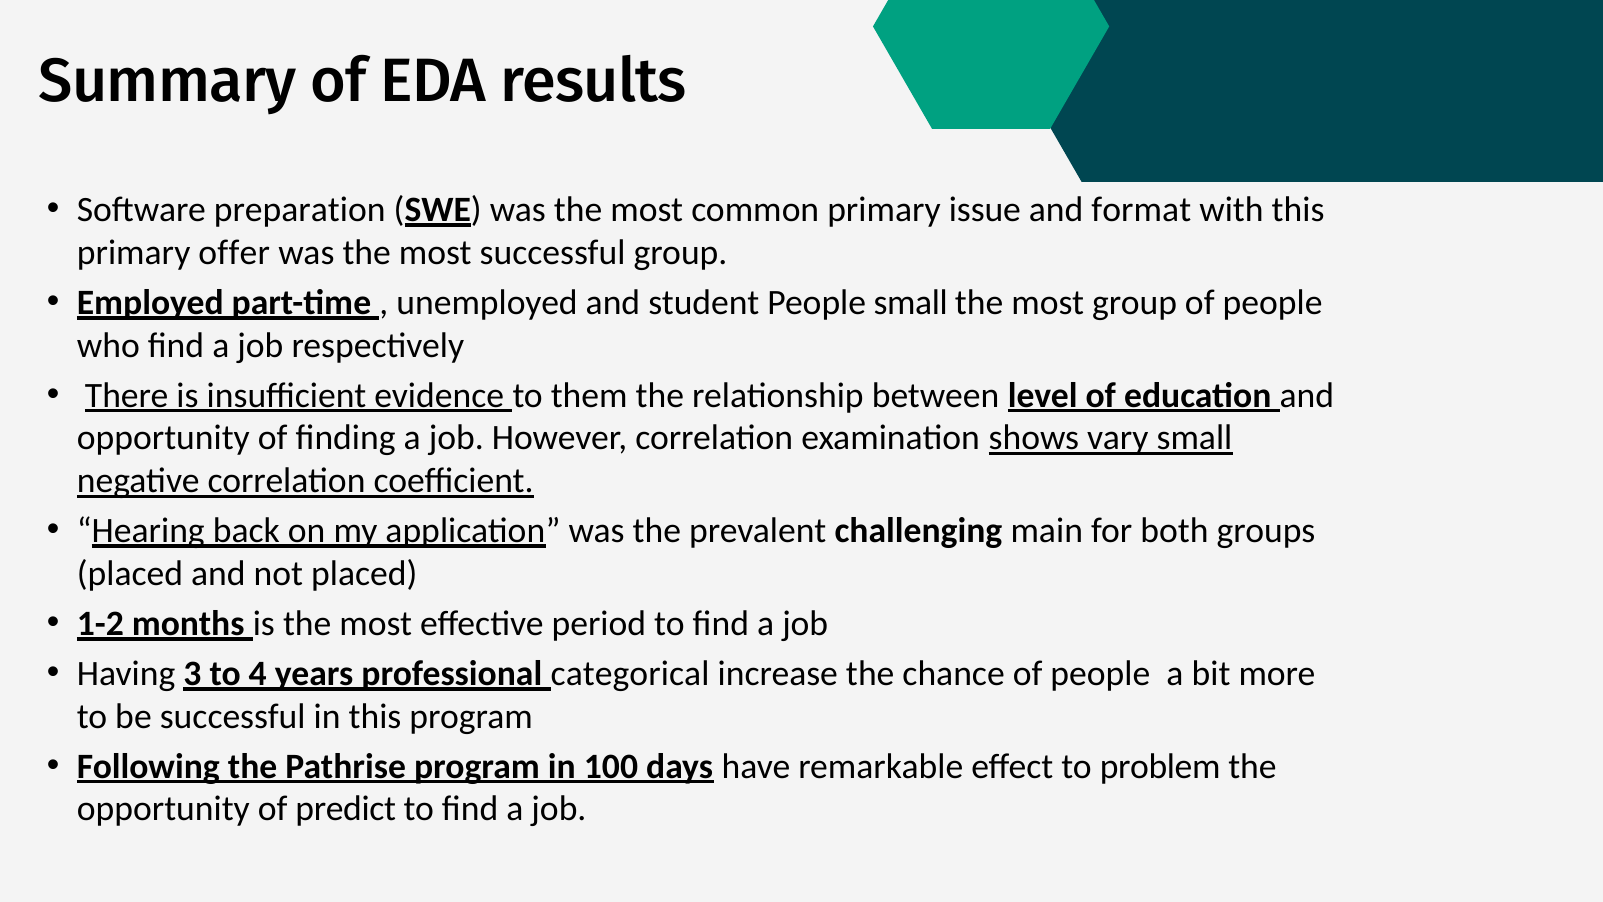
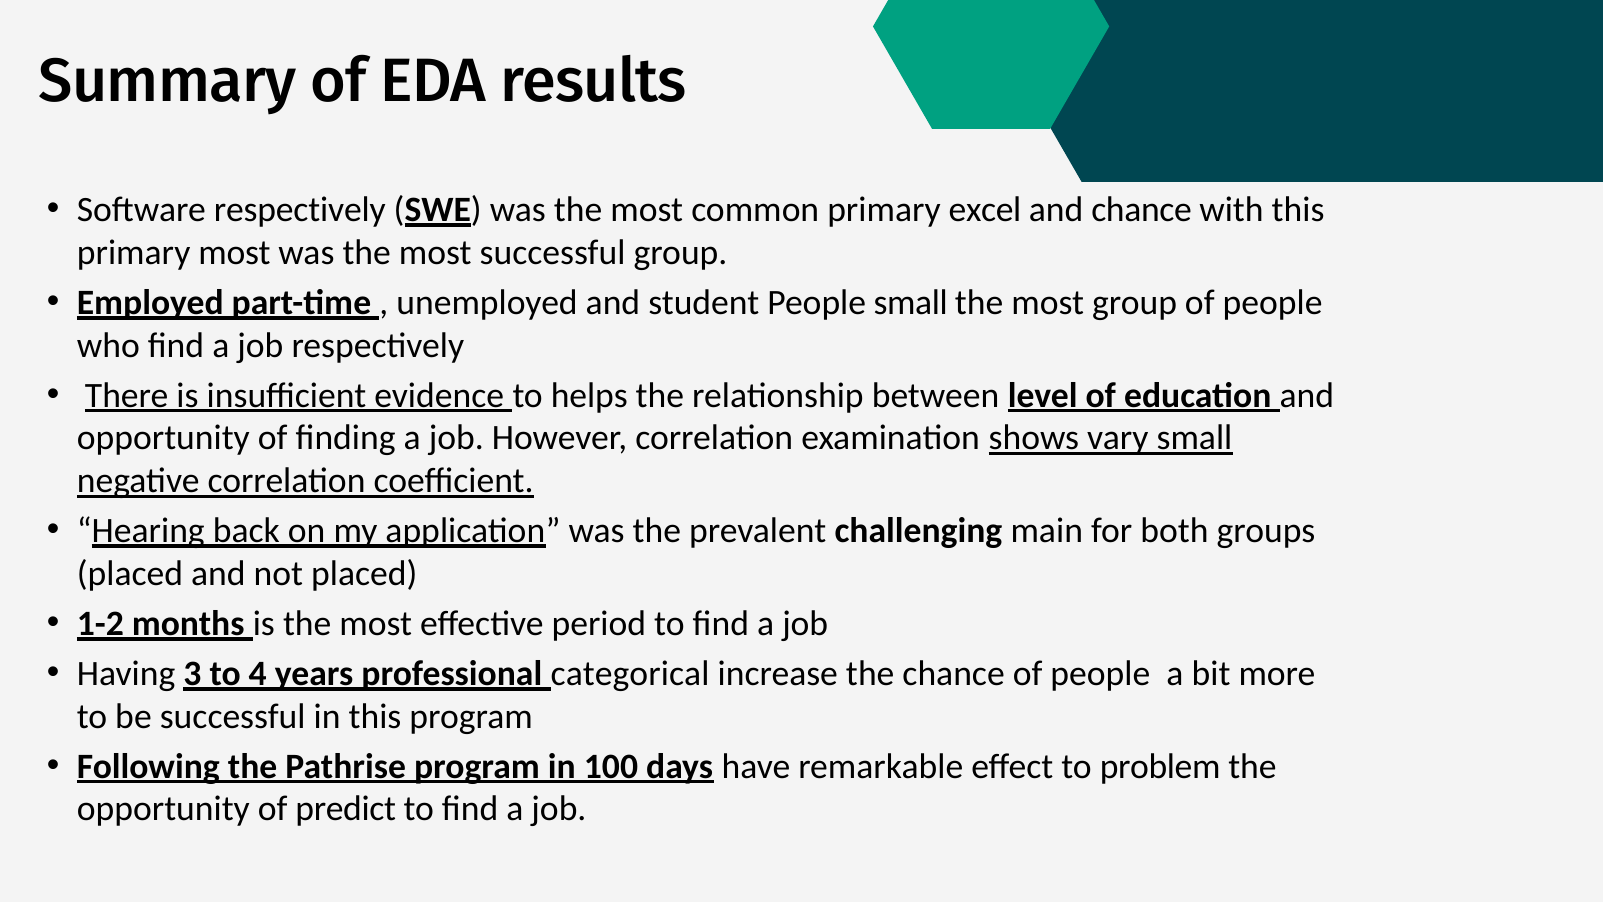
Software preparation: preparation -> respectively
issue: issue -> excel
and format: format -> chance
primary offer: offer -> most
them: them -> helps
